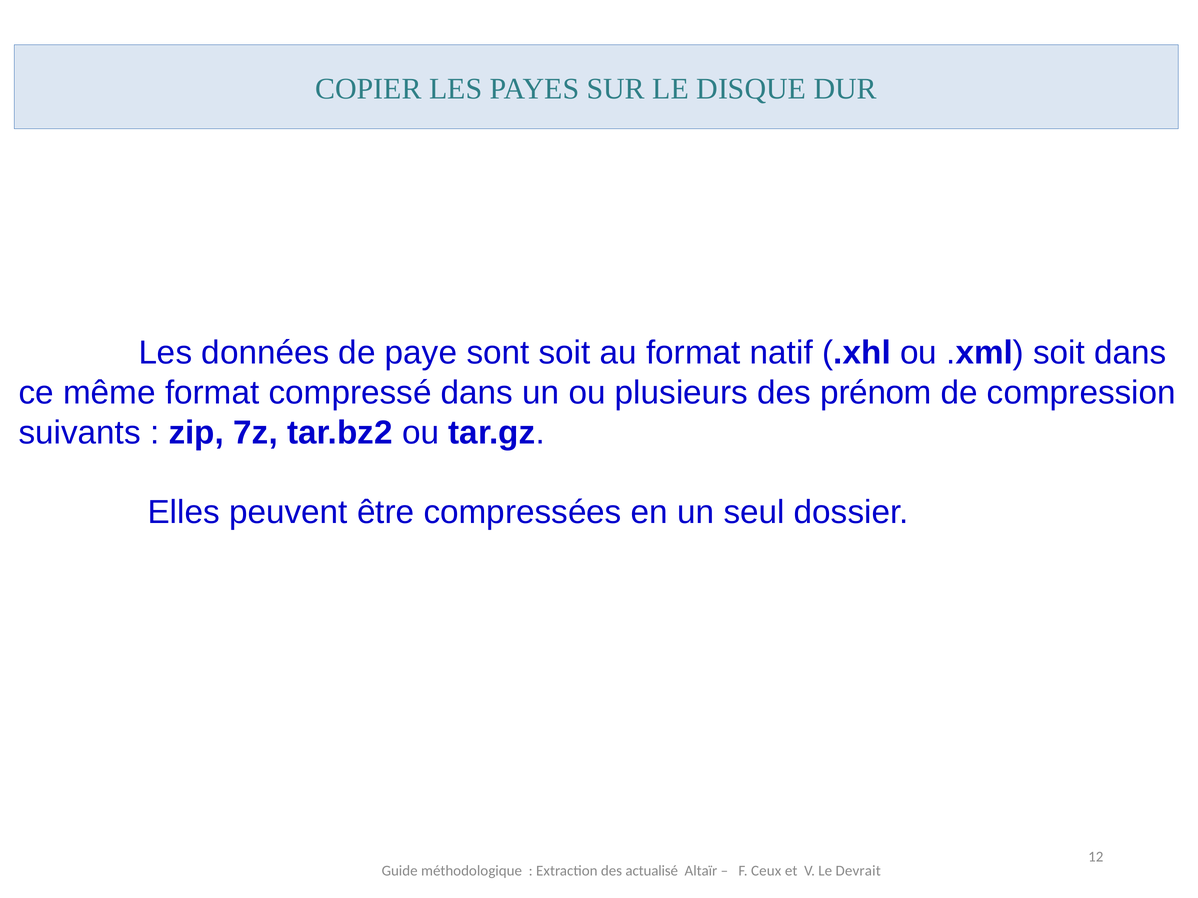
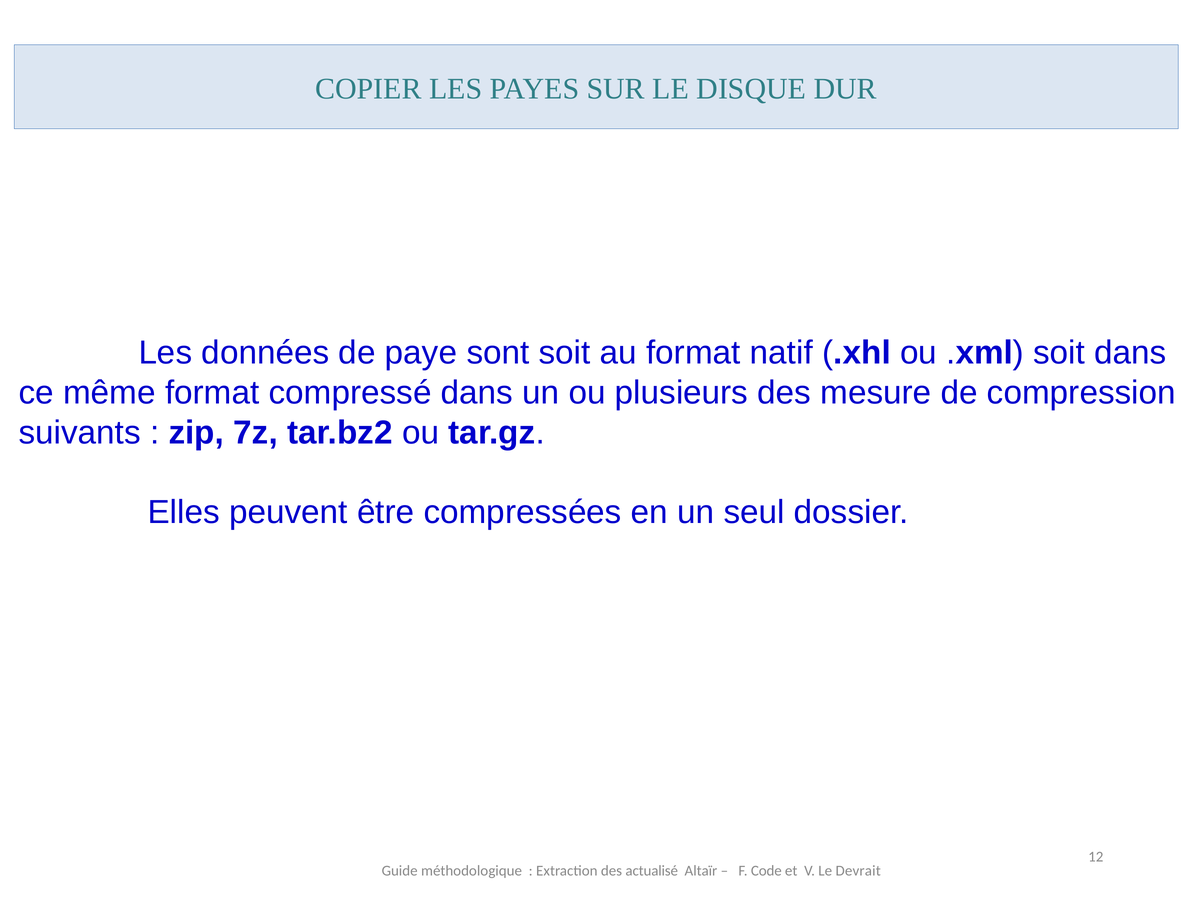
prénom: prénom -> mesure
Ceux: Ceux -> Code
